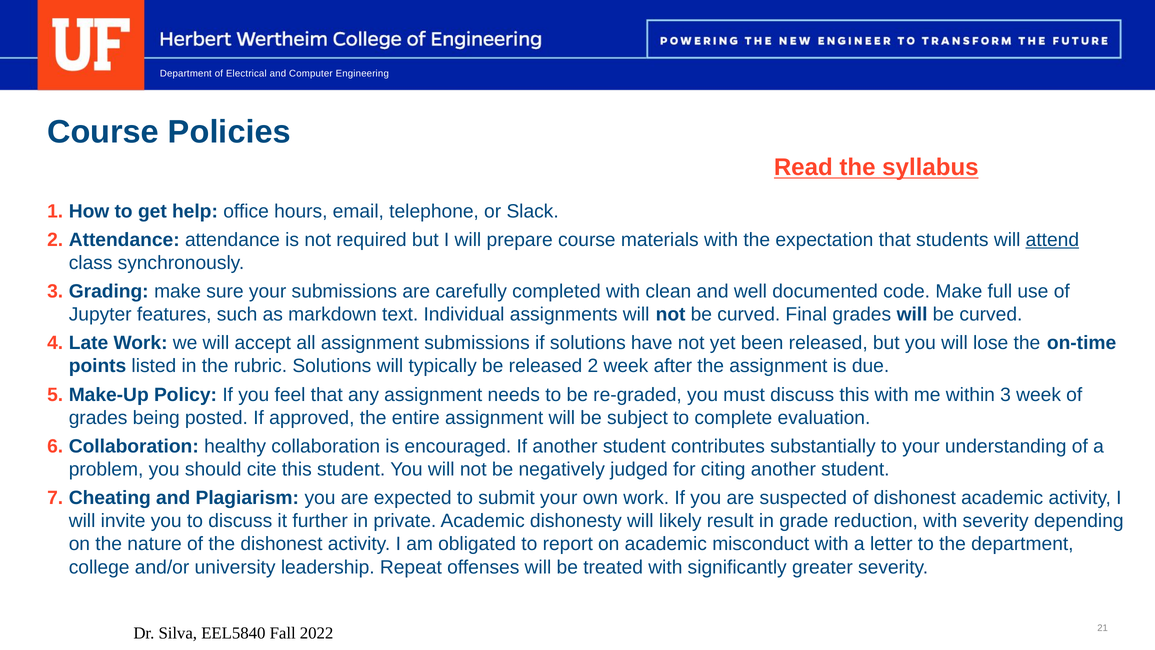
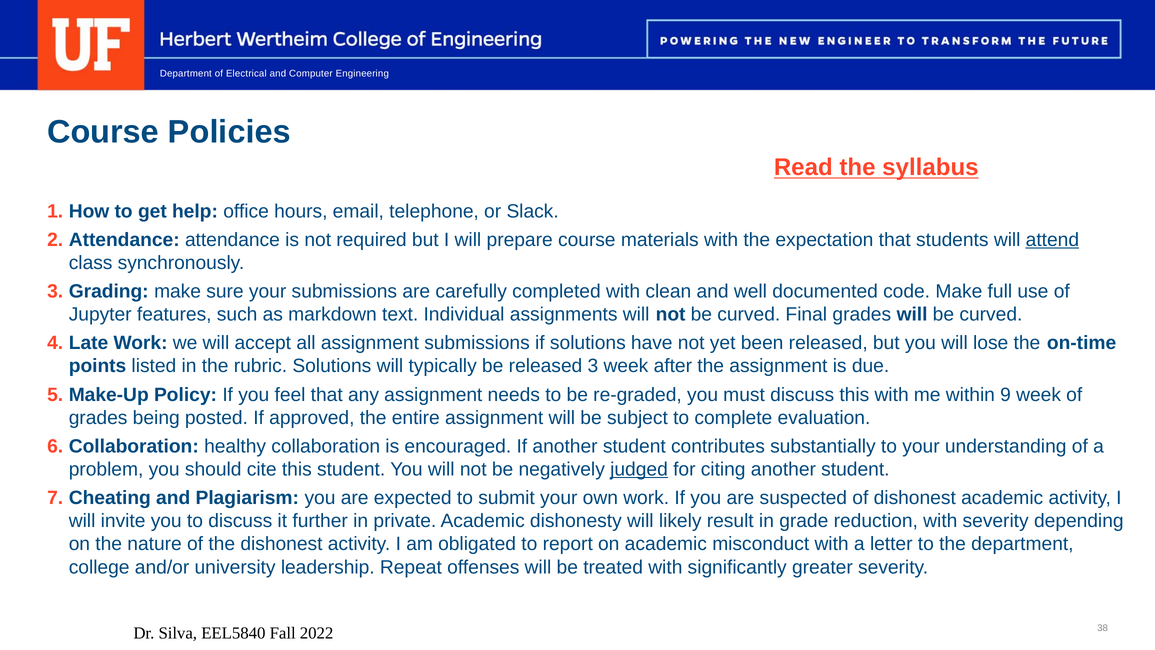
released 2: 2 -> 3
within 3: 3 -> 9
judged underline: none -> present
21: 21 -> 38
